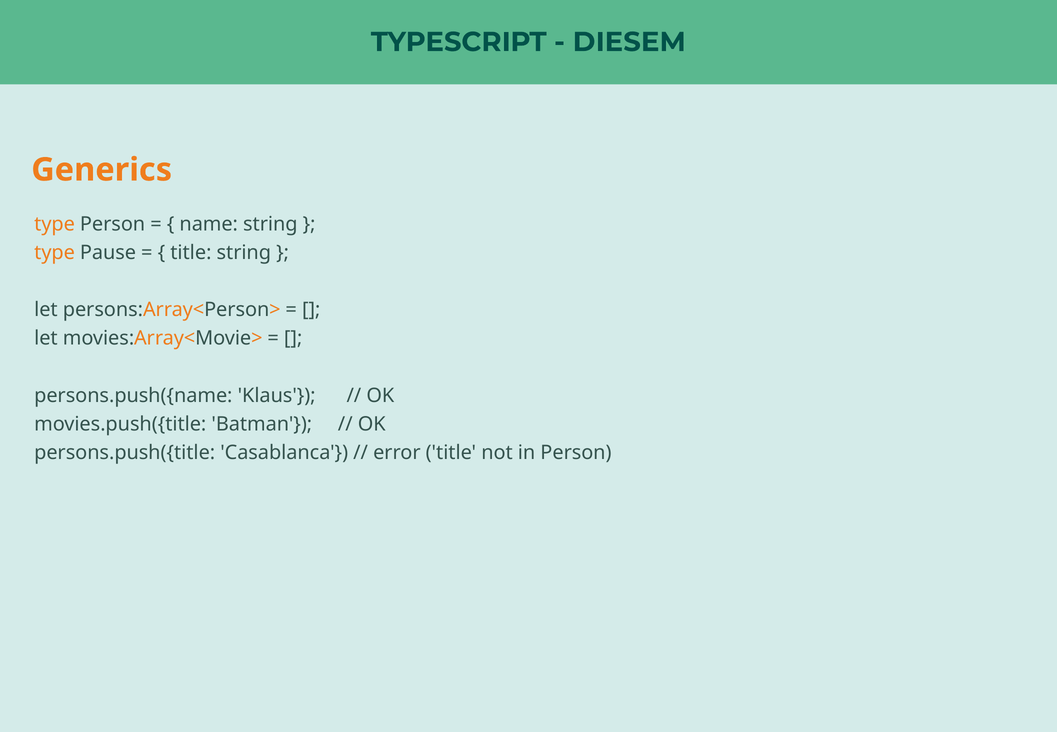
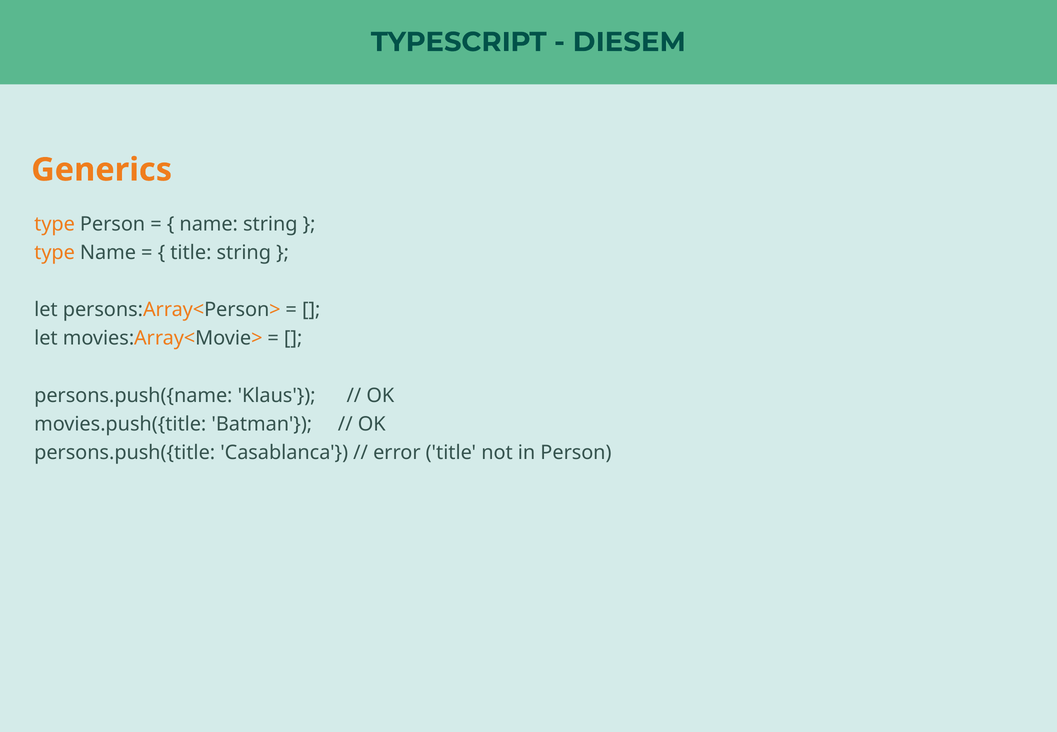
type Pause: Pause -> Name
